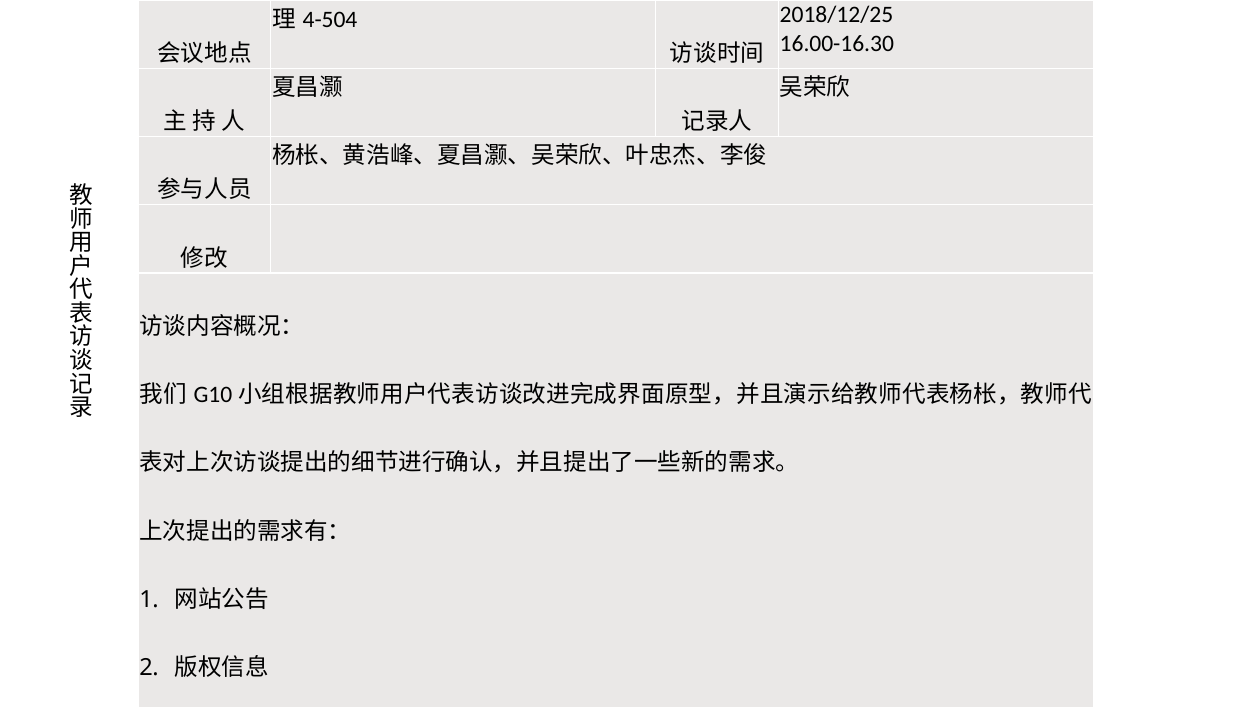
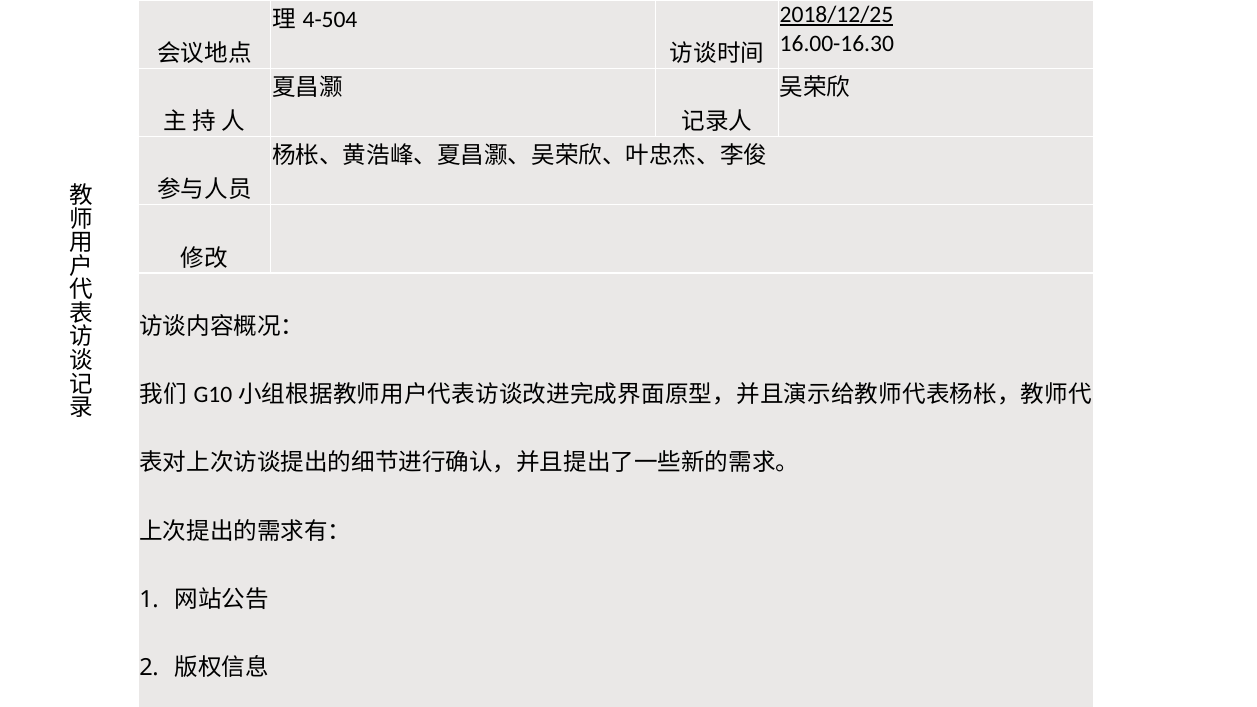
2018/12/25 underline: none -> present
